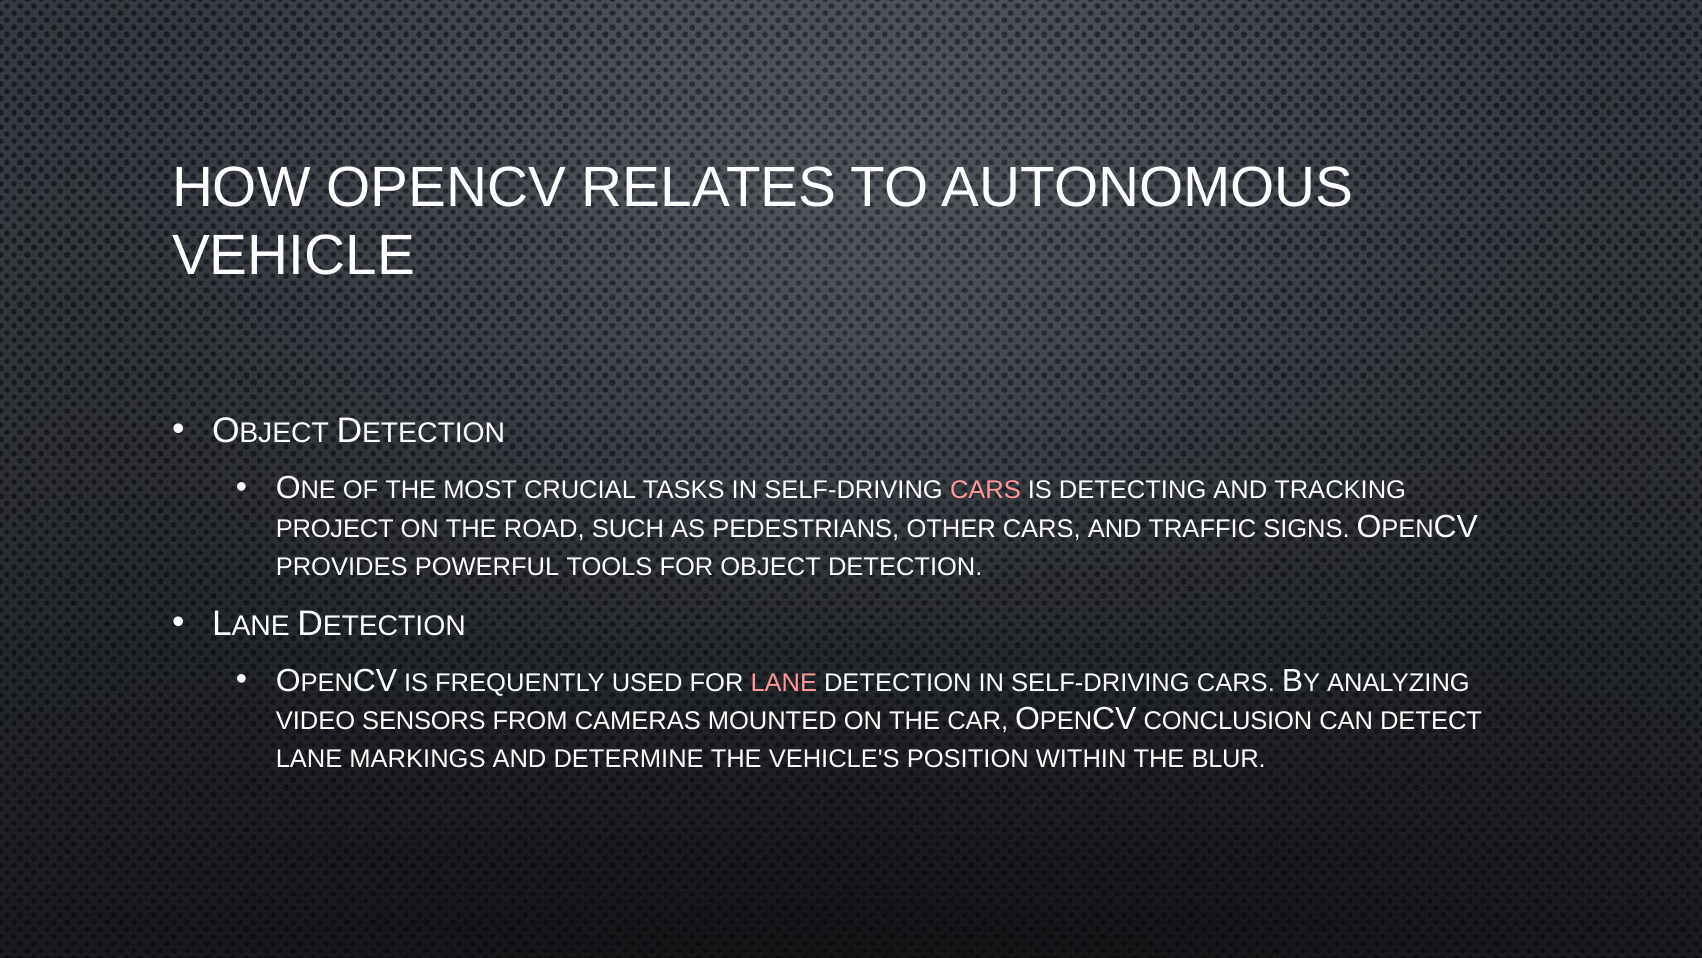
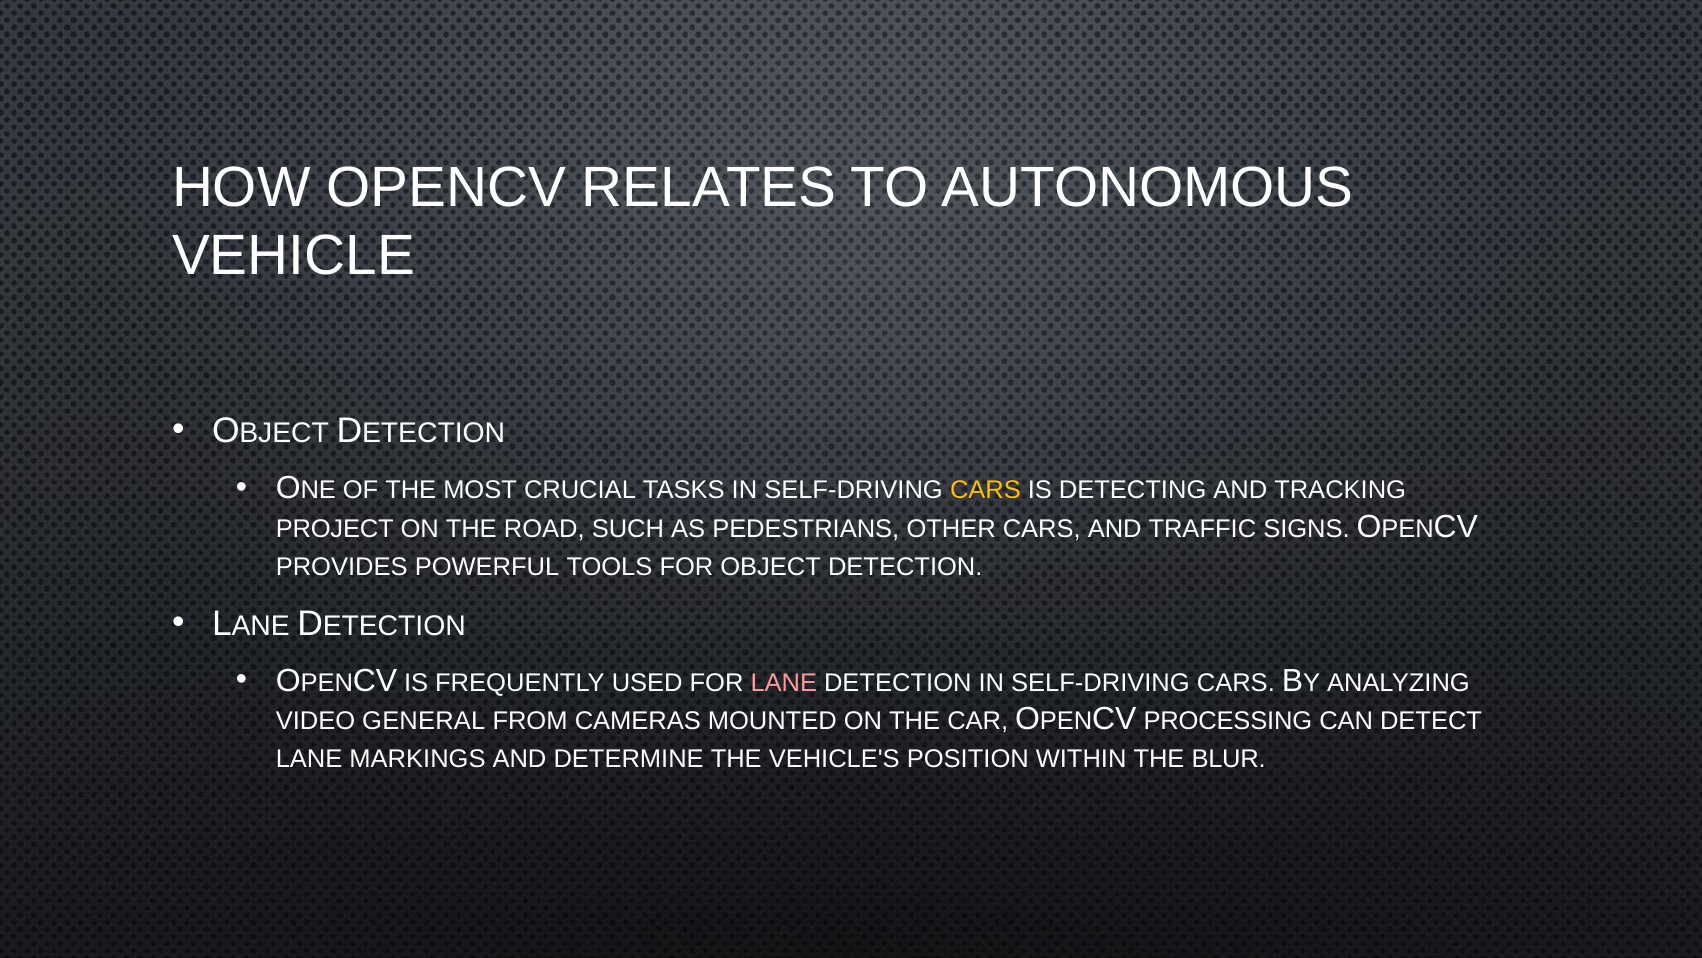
CARS at (985, 490) colour: pink -> yellow
SENSORS: SENSORS -> GENERAL
CONCLUSION: CONCLUSION -> PROCESSING
